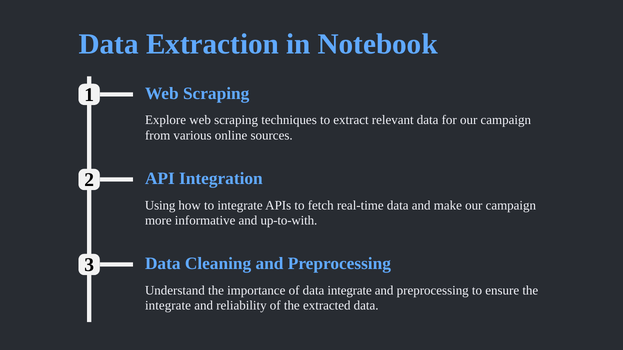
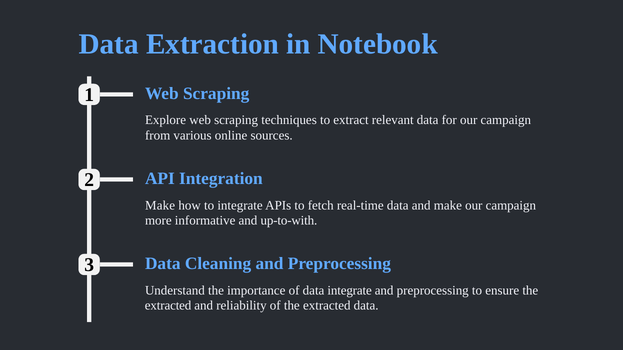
Using at (160, 205): Using -> Make
integrate at (168, 306): integrate -> extracted
